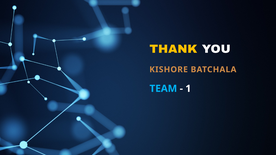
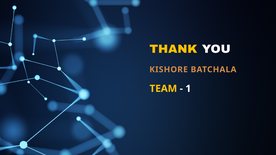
TEAM colour: light blue -> yellow
